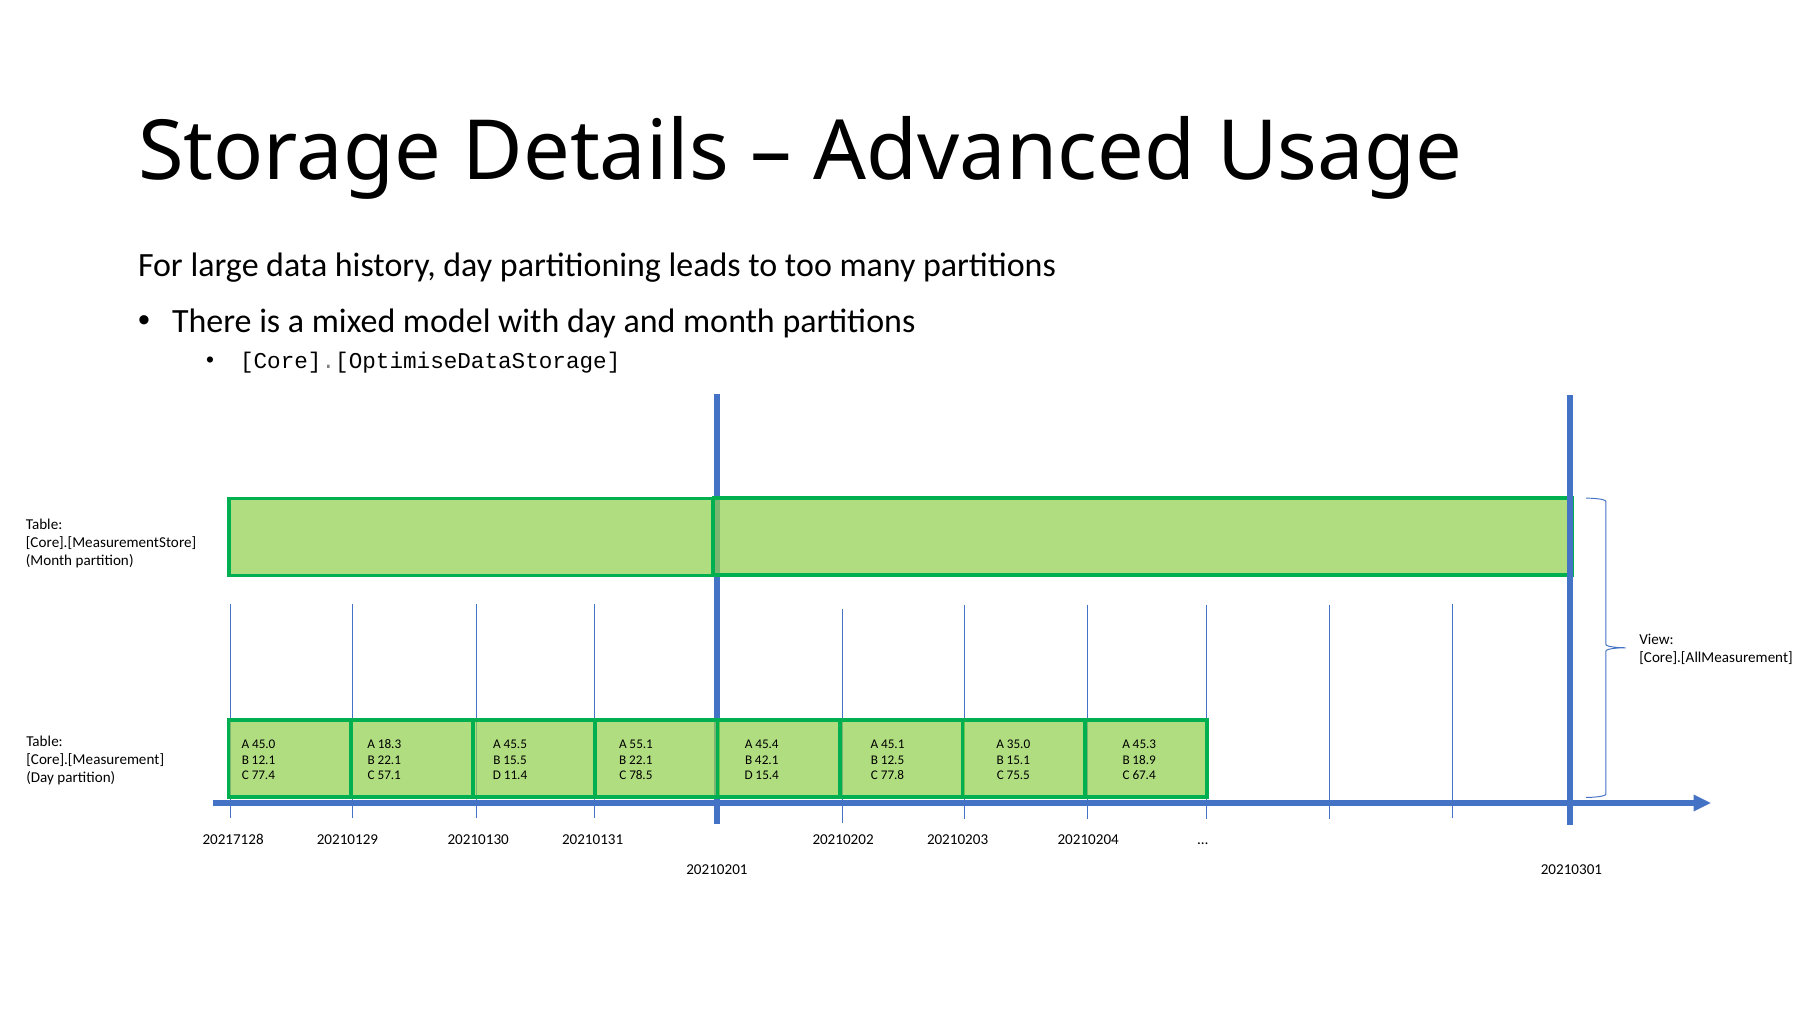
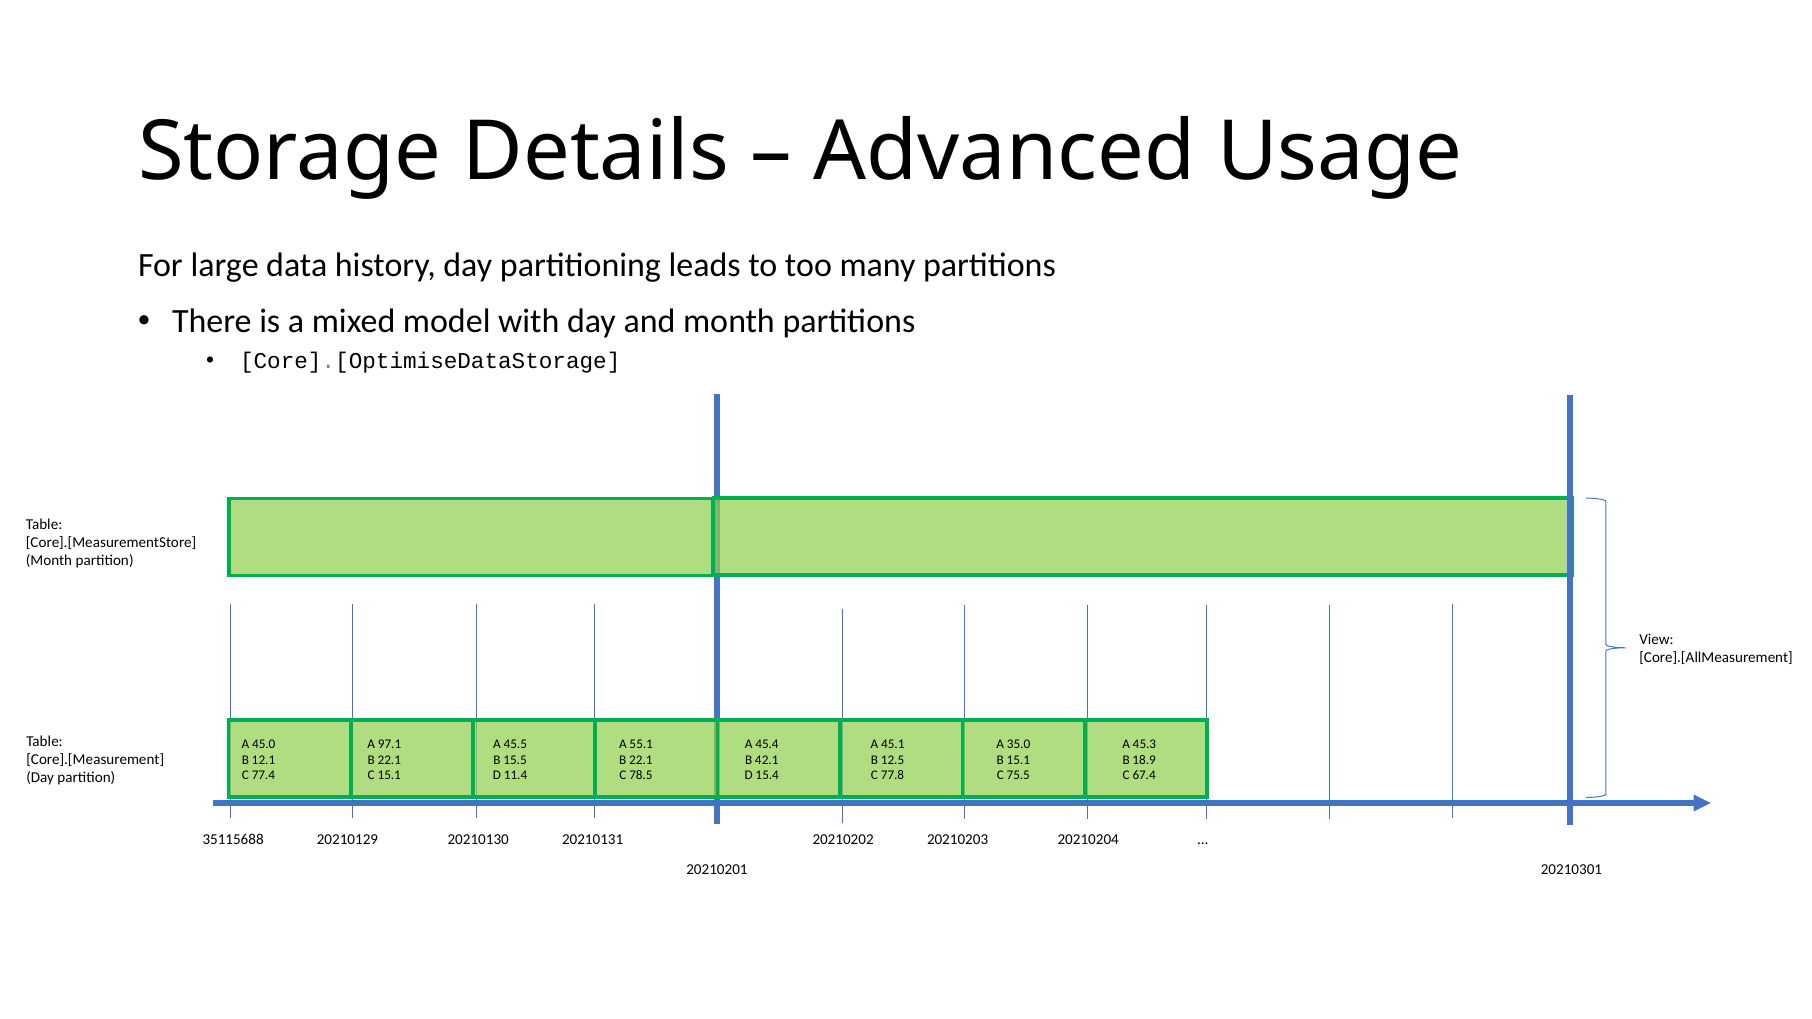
18.3: 18.3 -> 97.1
C 57.1: 57.1 -> 15.1
20217128: 20217128 -> 35115688
